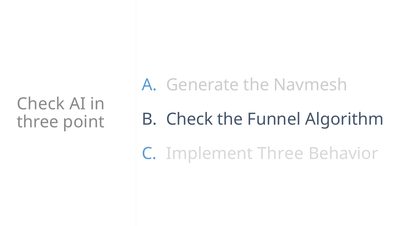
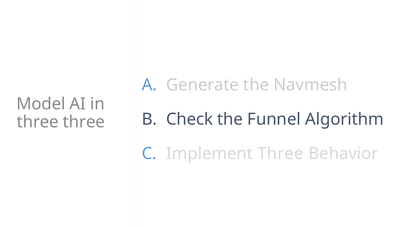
Check at (41, 104): Check -> Model
three point: point -> three
